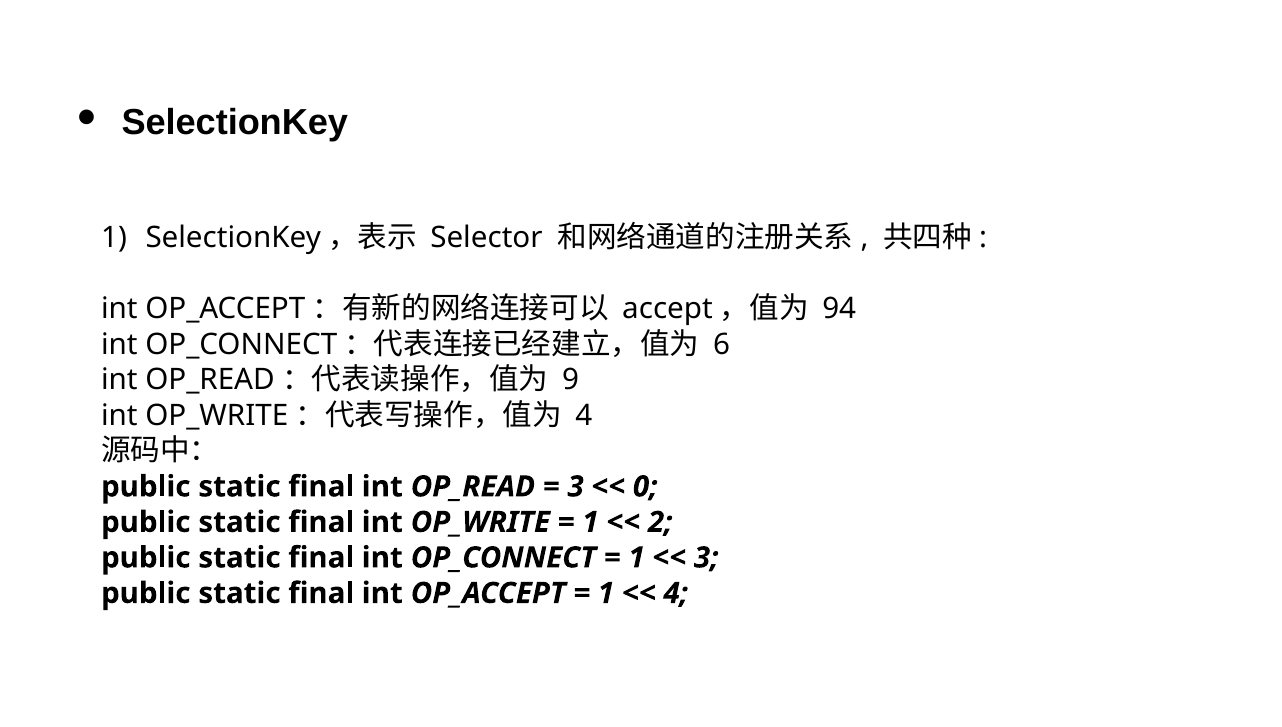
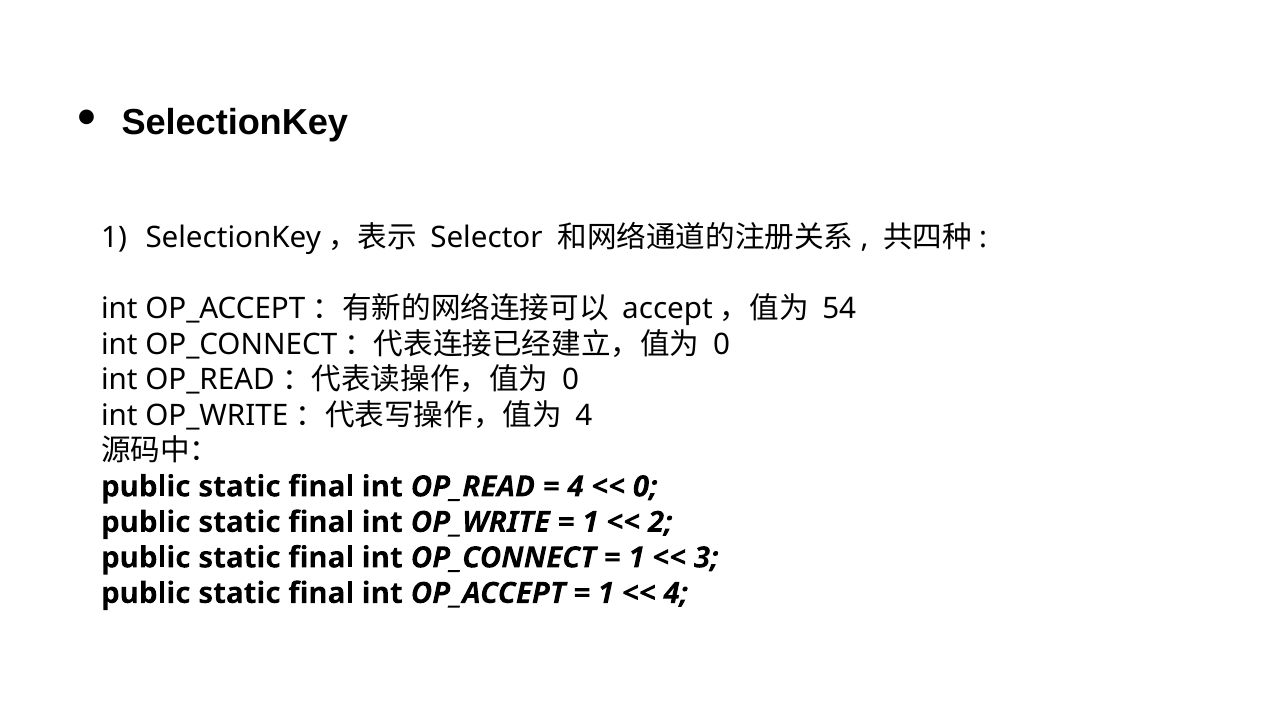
94: 94 -> 54
6 at (722, 345): 6 -> 0
9 at (571, 380): 9 -> 0
3 at (576, 487): 3 -> 4
